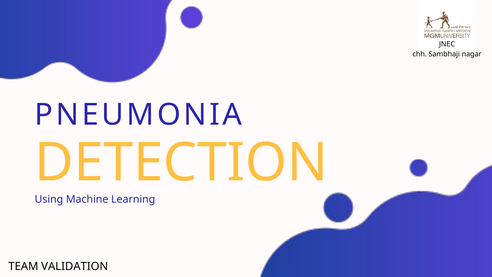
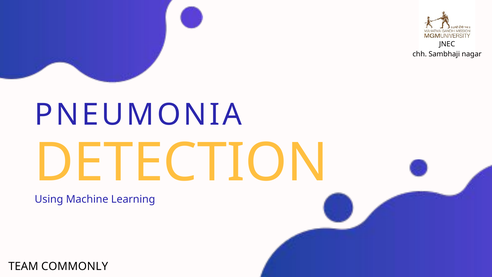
VALIDATION: VALIDATION -> COMMONLY
